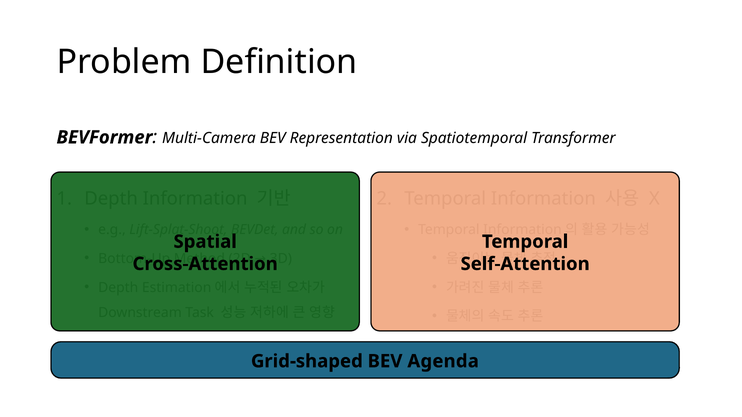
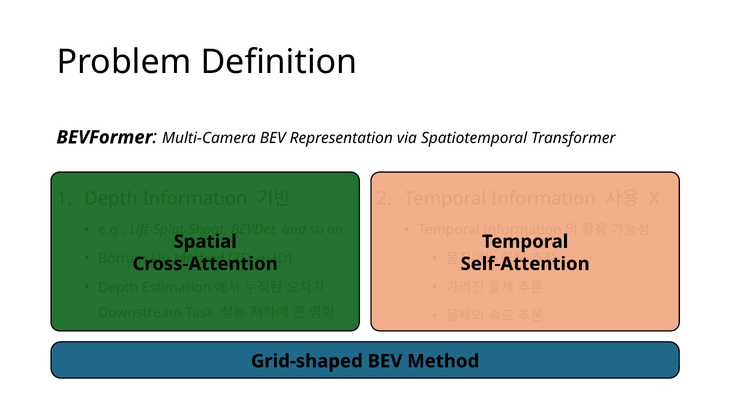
BEV Agenda: Agenda -> Method
